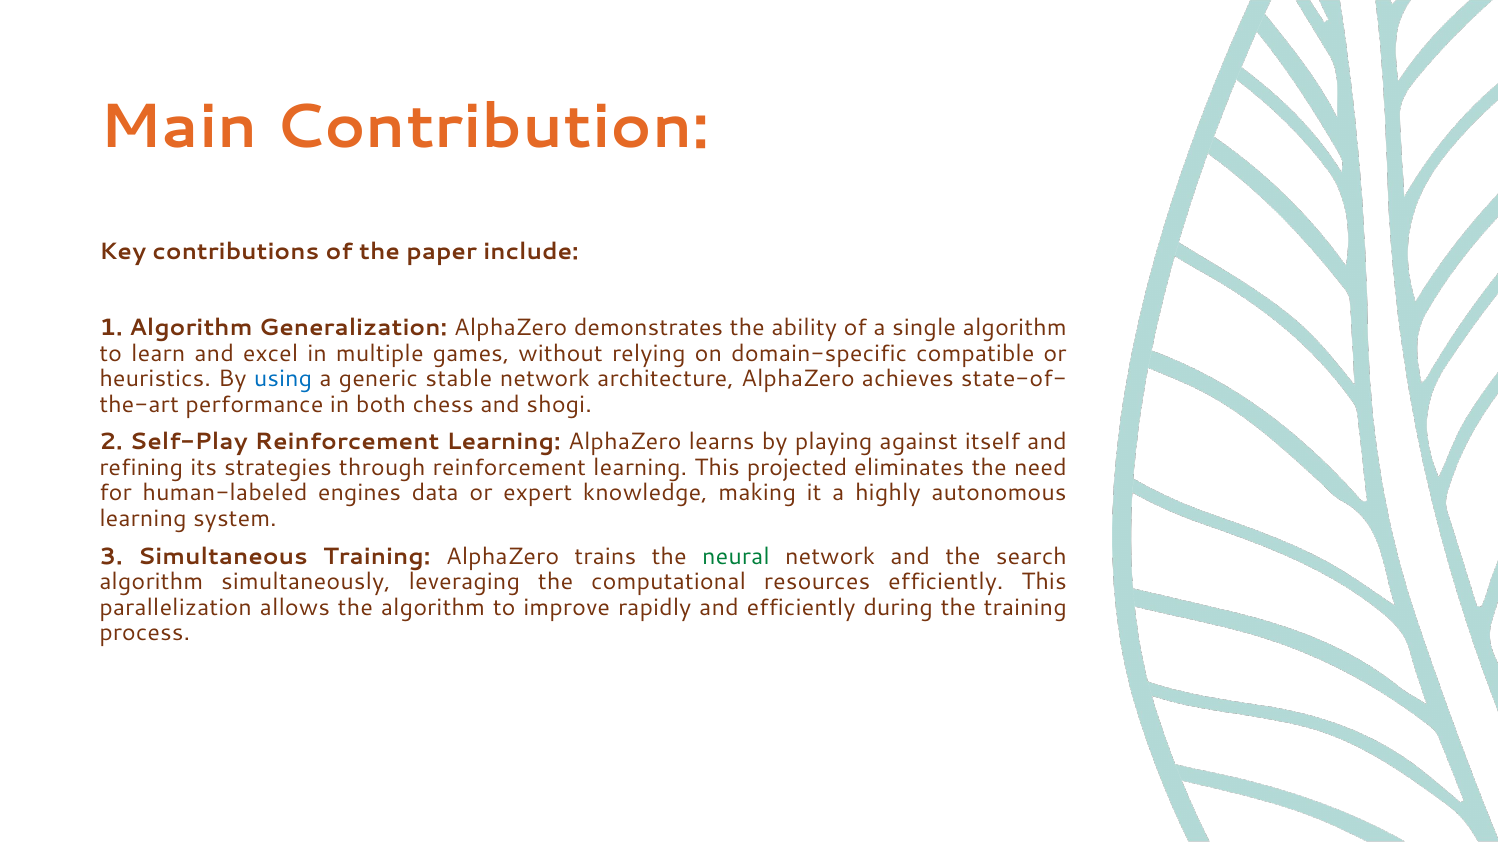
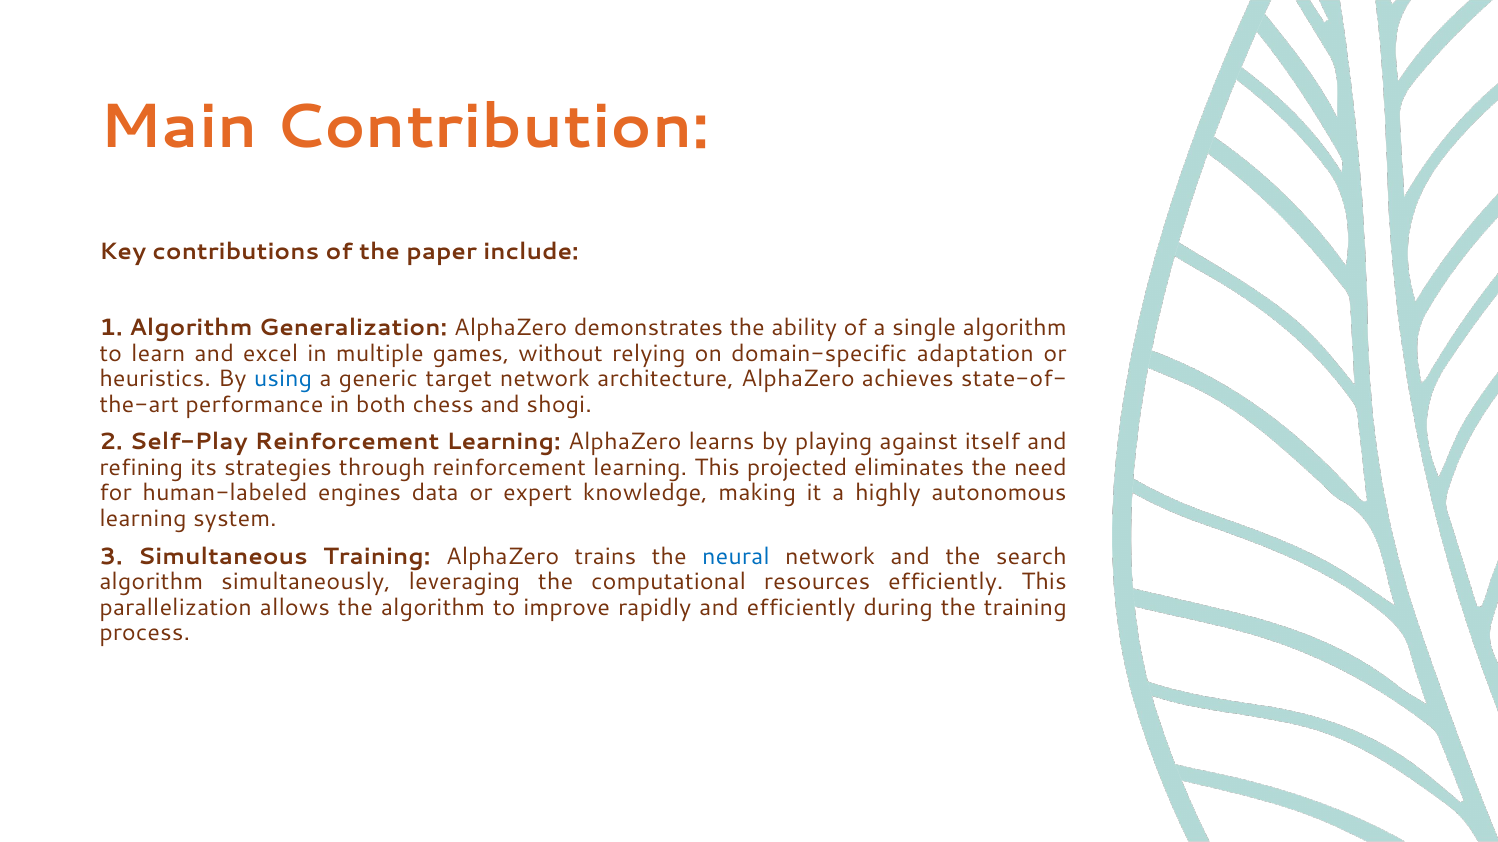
compatible: compatible -> adaptation
stable: stable -> target
neural colour: green -> blue
